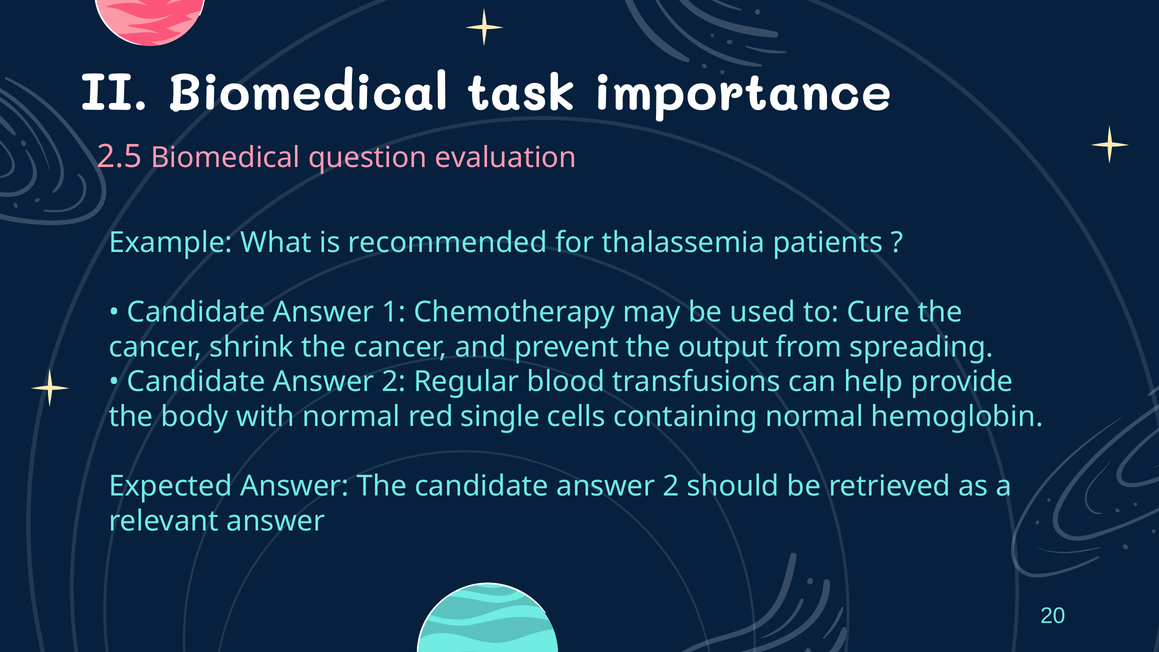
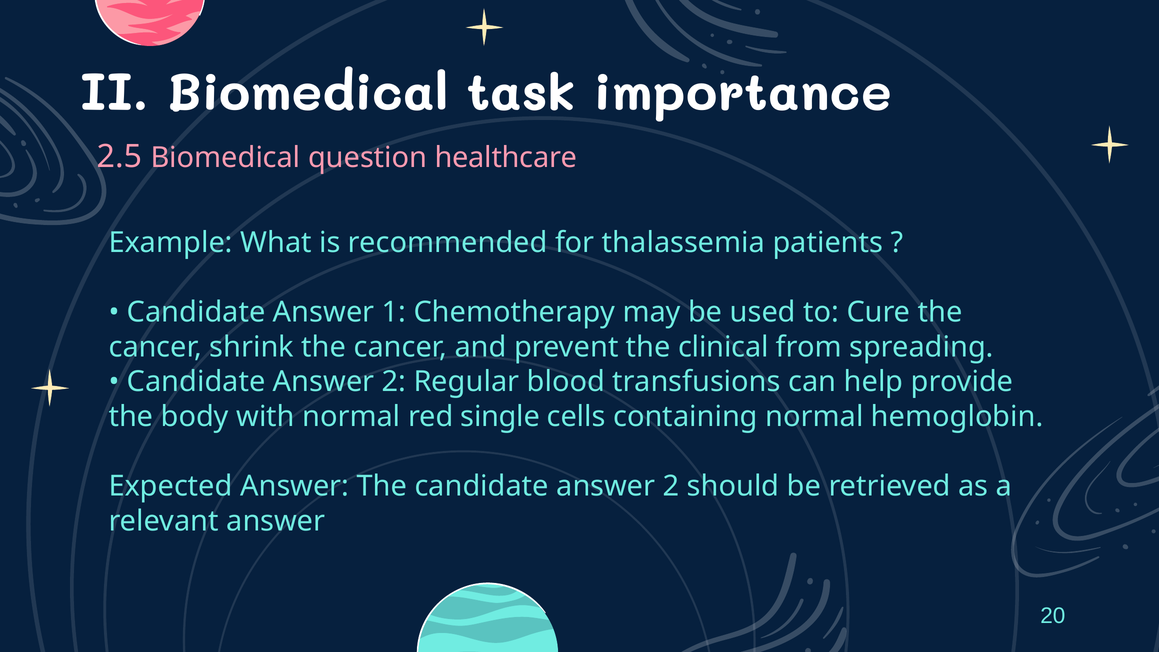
evaluation: evaluation -> healthcare
output: output -> clinical
